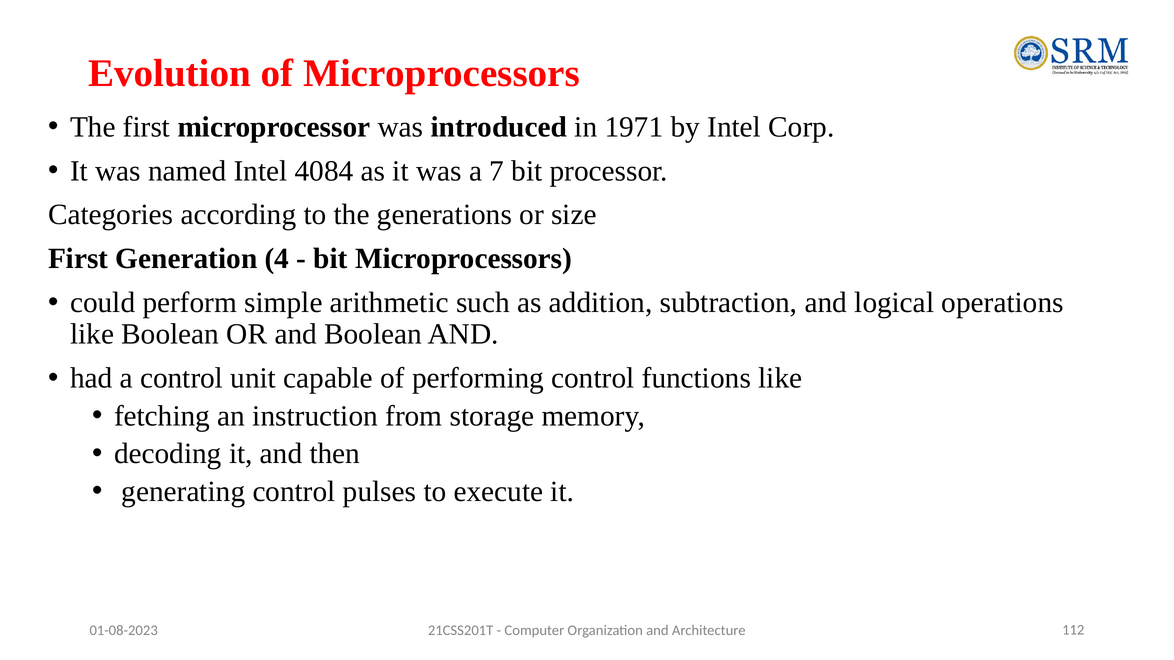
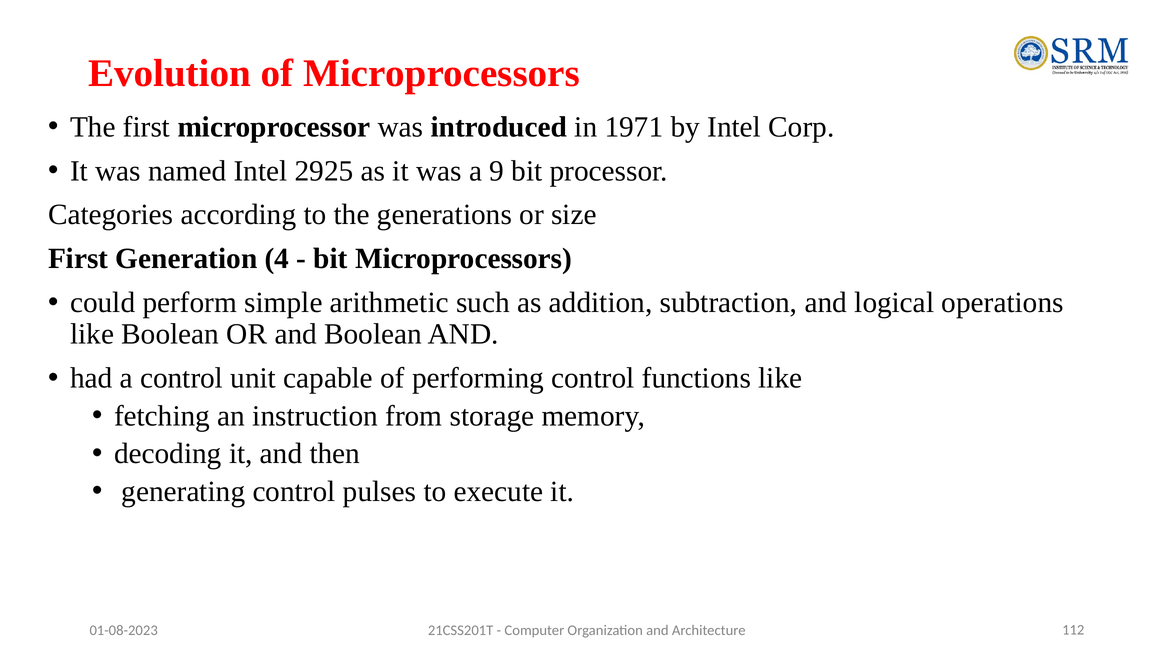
4084: 4084 -> 2925
7: 7 -> 9
